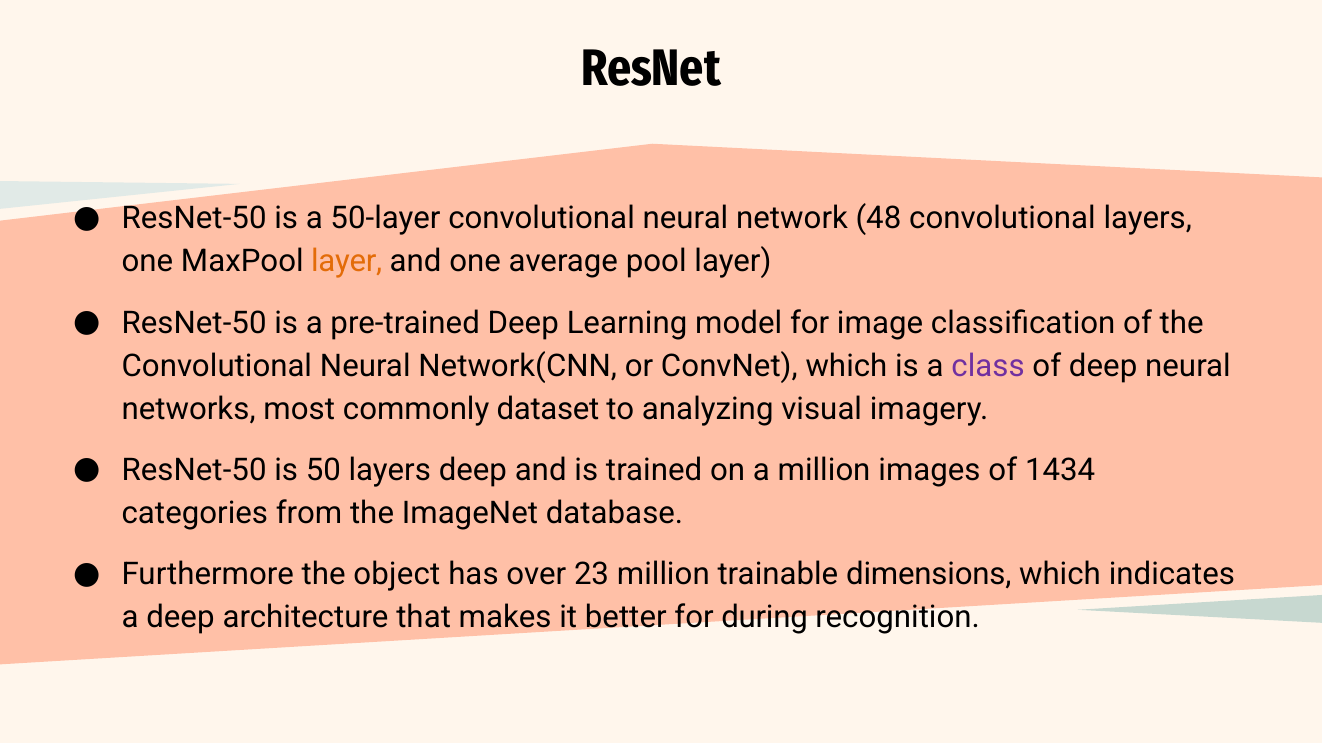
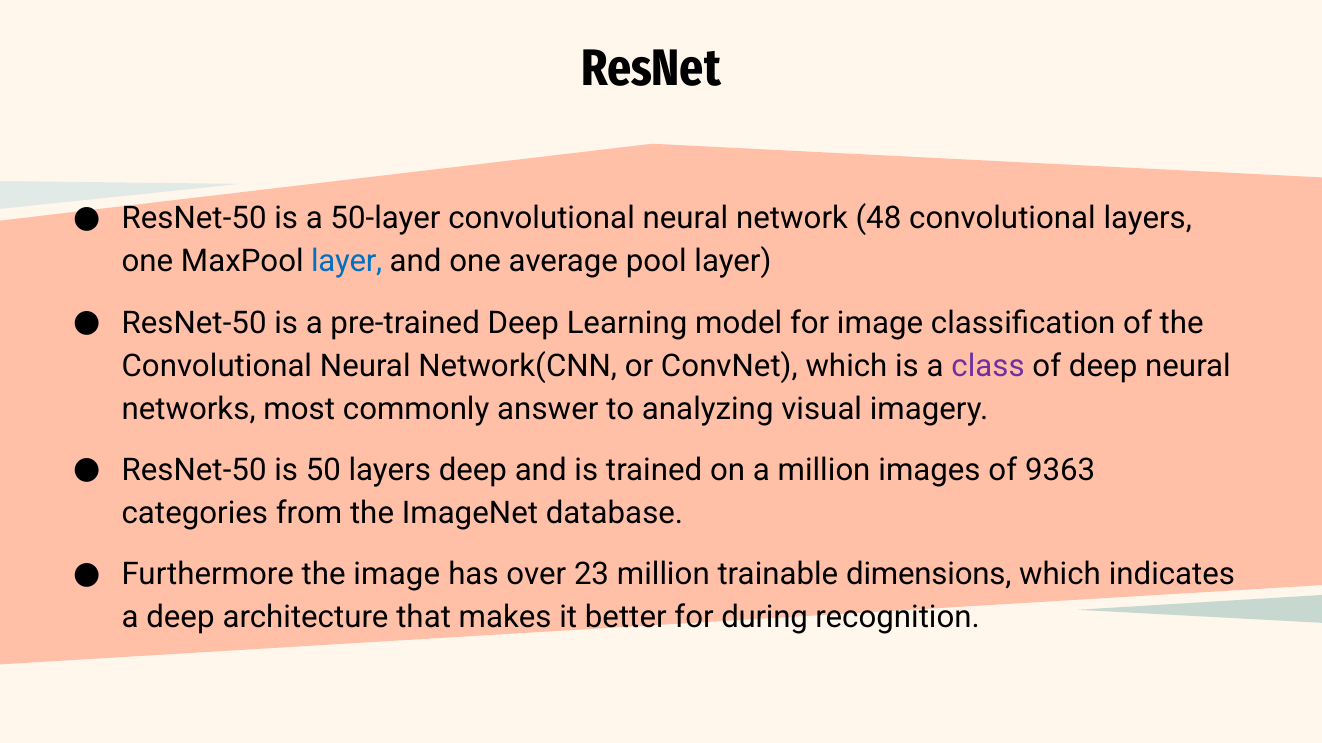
layer at (347, 262) colour: orange -> blue
dataset: dataset -> answer
1434: 1434 -> 9363
the object: object -> image
